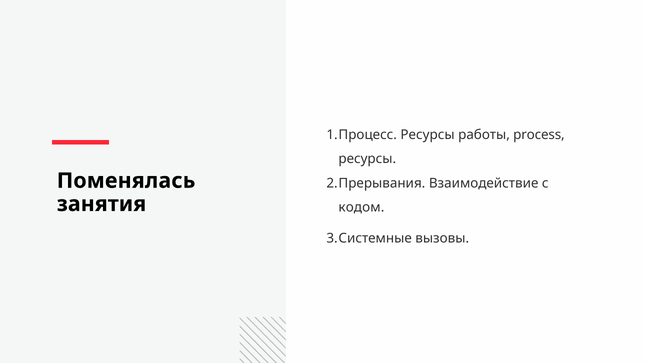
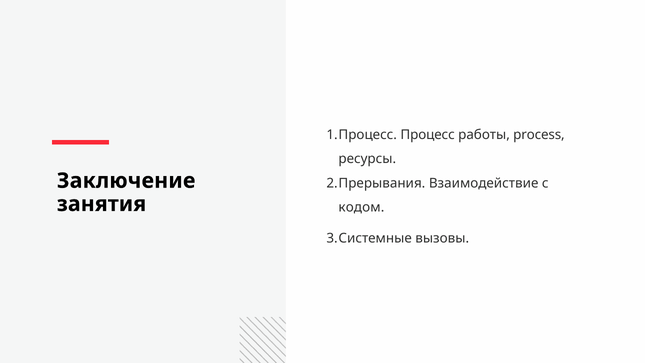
Ресурсы at (428, 135): Ресурсы -> Процесс
Поменялась: Поменялась -> Заключение
